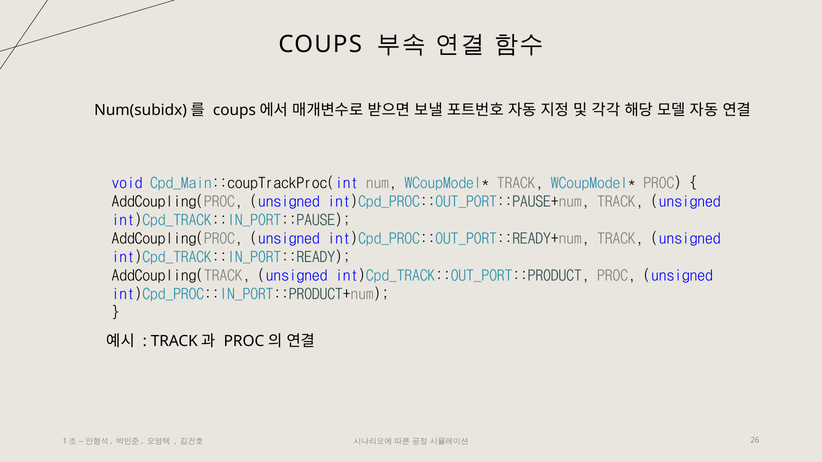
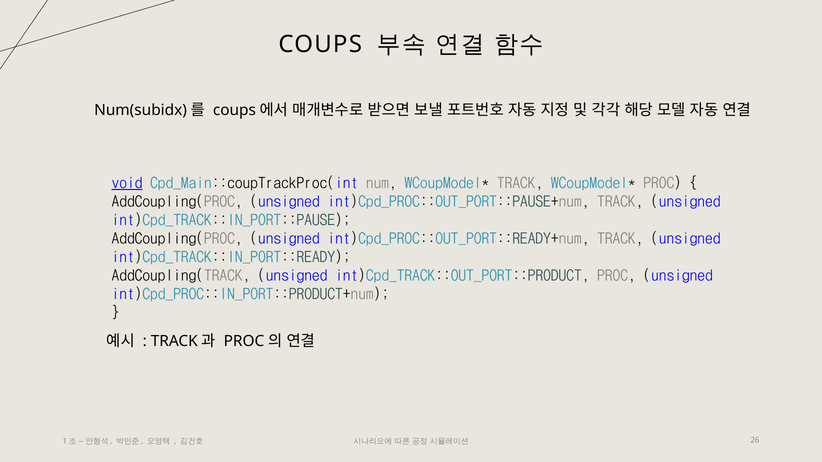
void underline: none -> present
